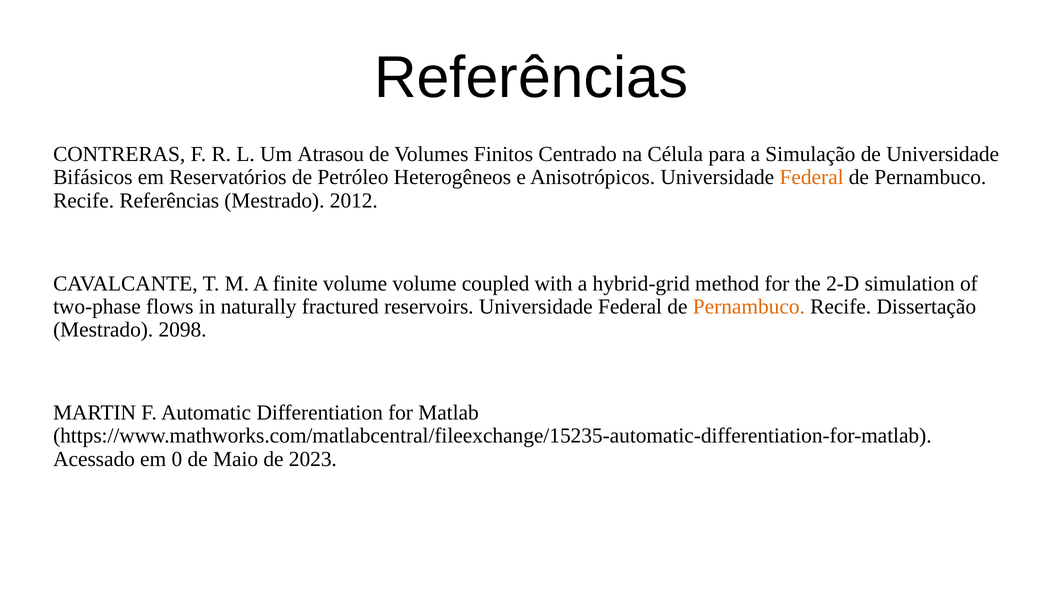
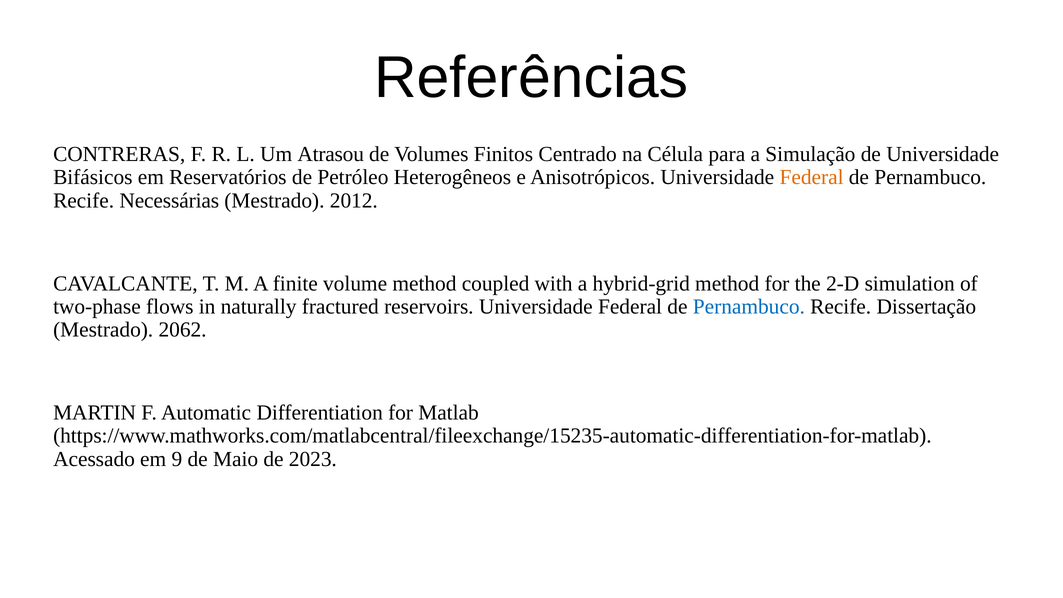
Recife Referências: Referências -> Necessárias
volume volume: volume -> method
Pernambuco at (749, 307) colour: orange -> blue
2098: 2098 -> 2062
0: 0 -> 9
